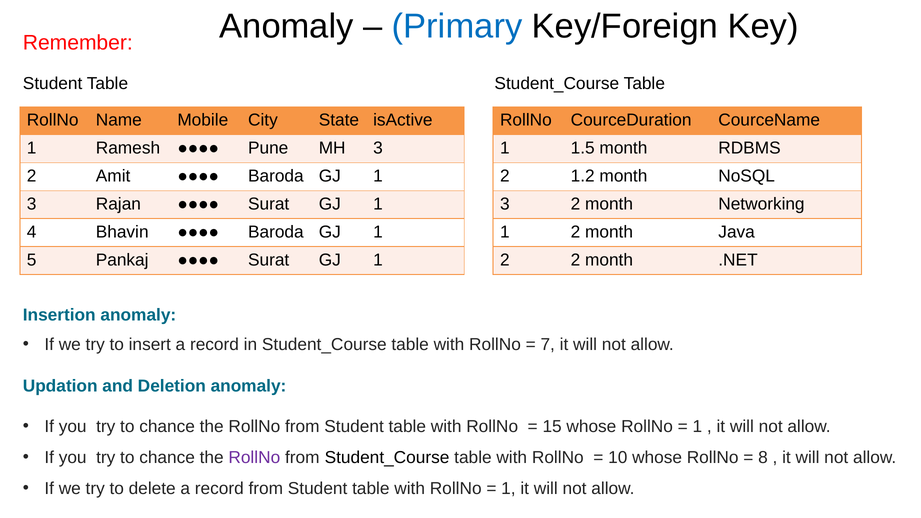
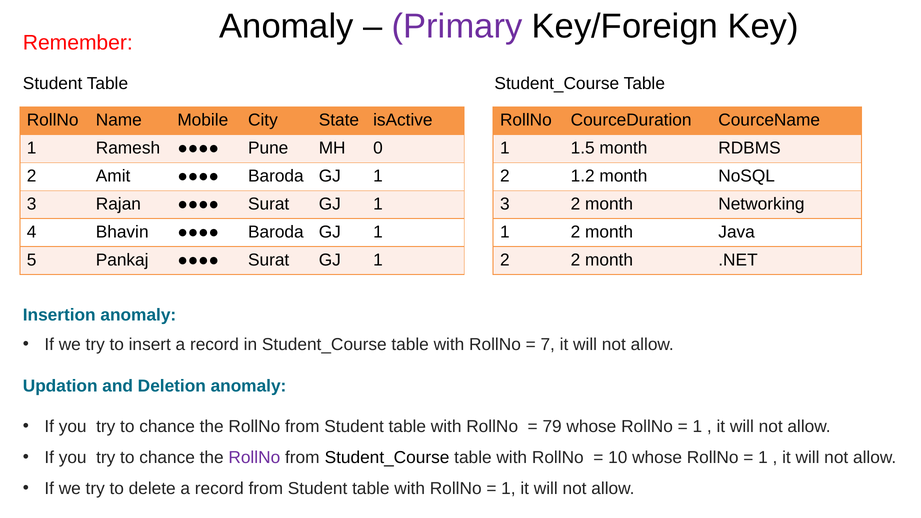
Primary colour: blue -> purple
MH 3: 3 -> 0
15: 15 -> 79
8 at (763, 458): 8 -> 1
